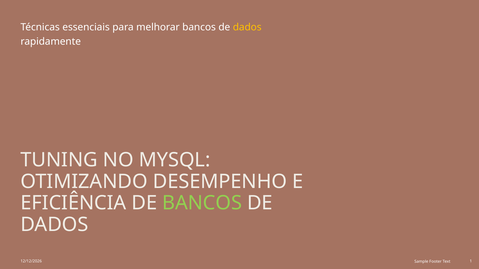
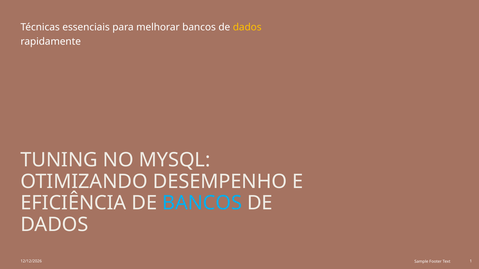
BANCOS at (202, 203) colour: light green -> light blue
